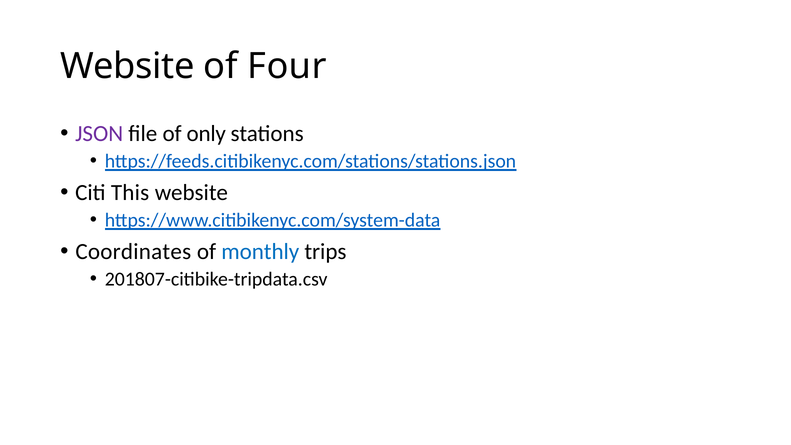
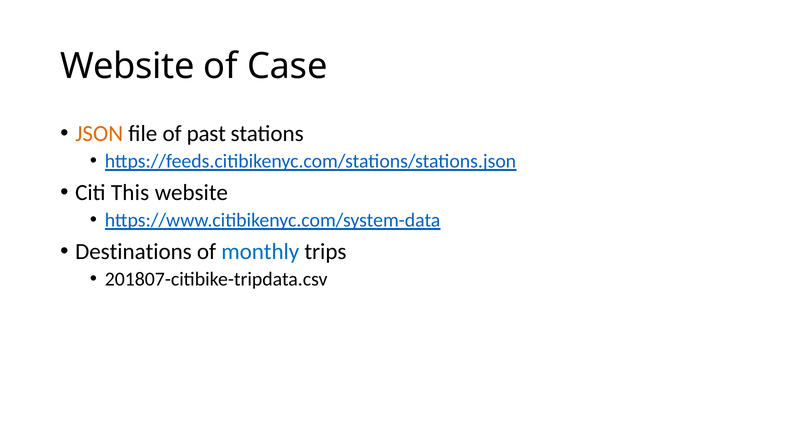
Four: Four -> Case
JSON colour: purple -> orange
only: only -> past
Coordinates: Coordinates -> Destinations
